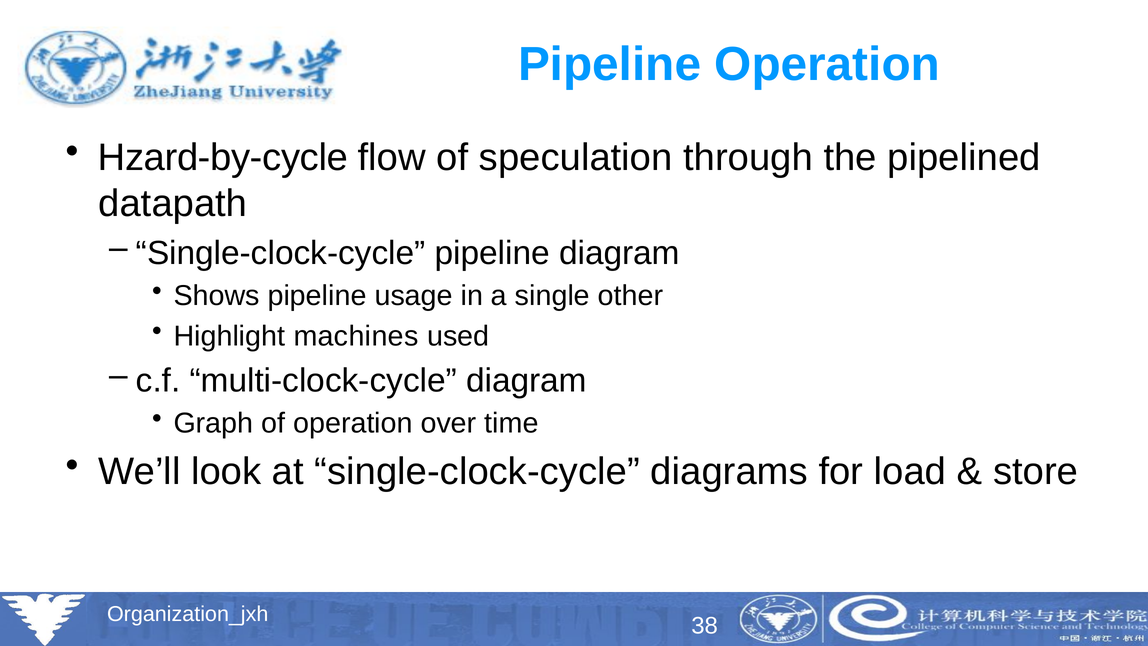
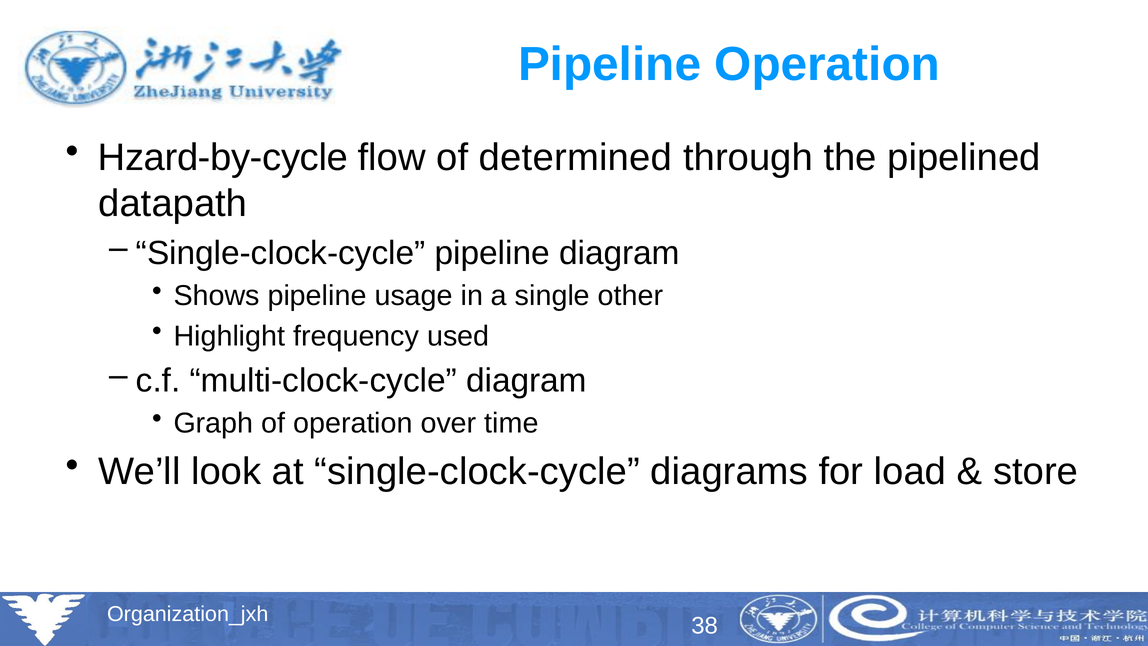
speculation: speculation -> determined
machines: machines -> frequency
